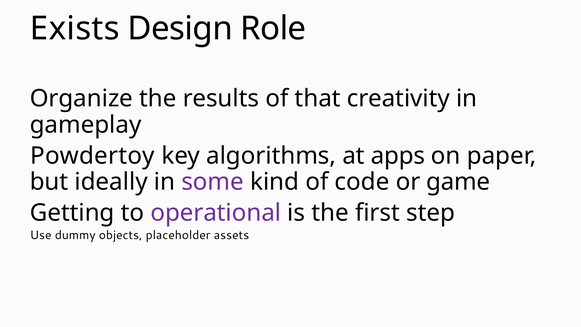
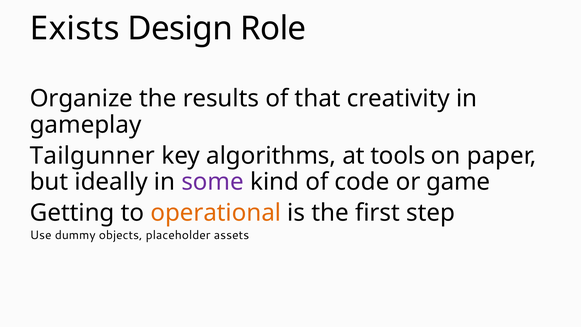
Powdertoy: Powdertoy -> Tailgunner
apps: apps -> tools
operational colour: purple -> orange
